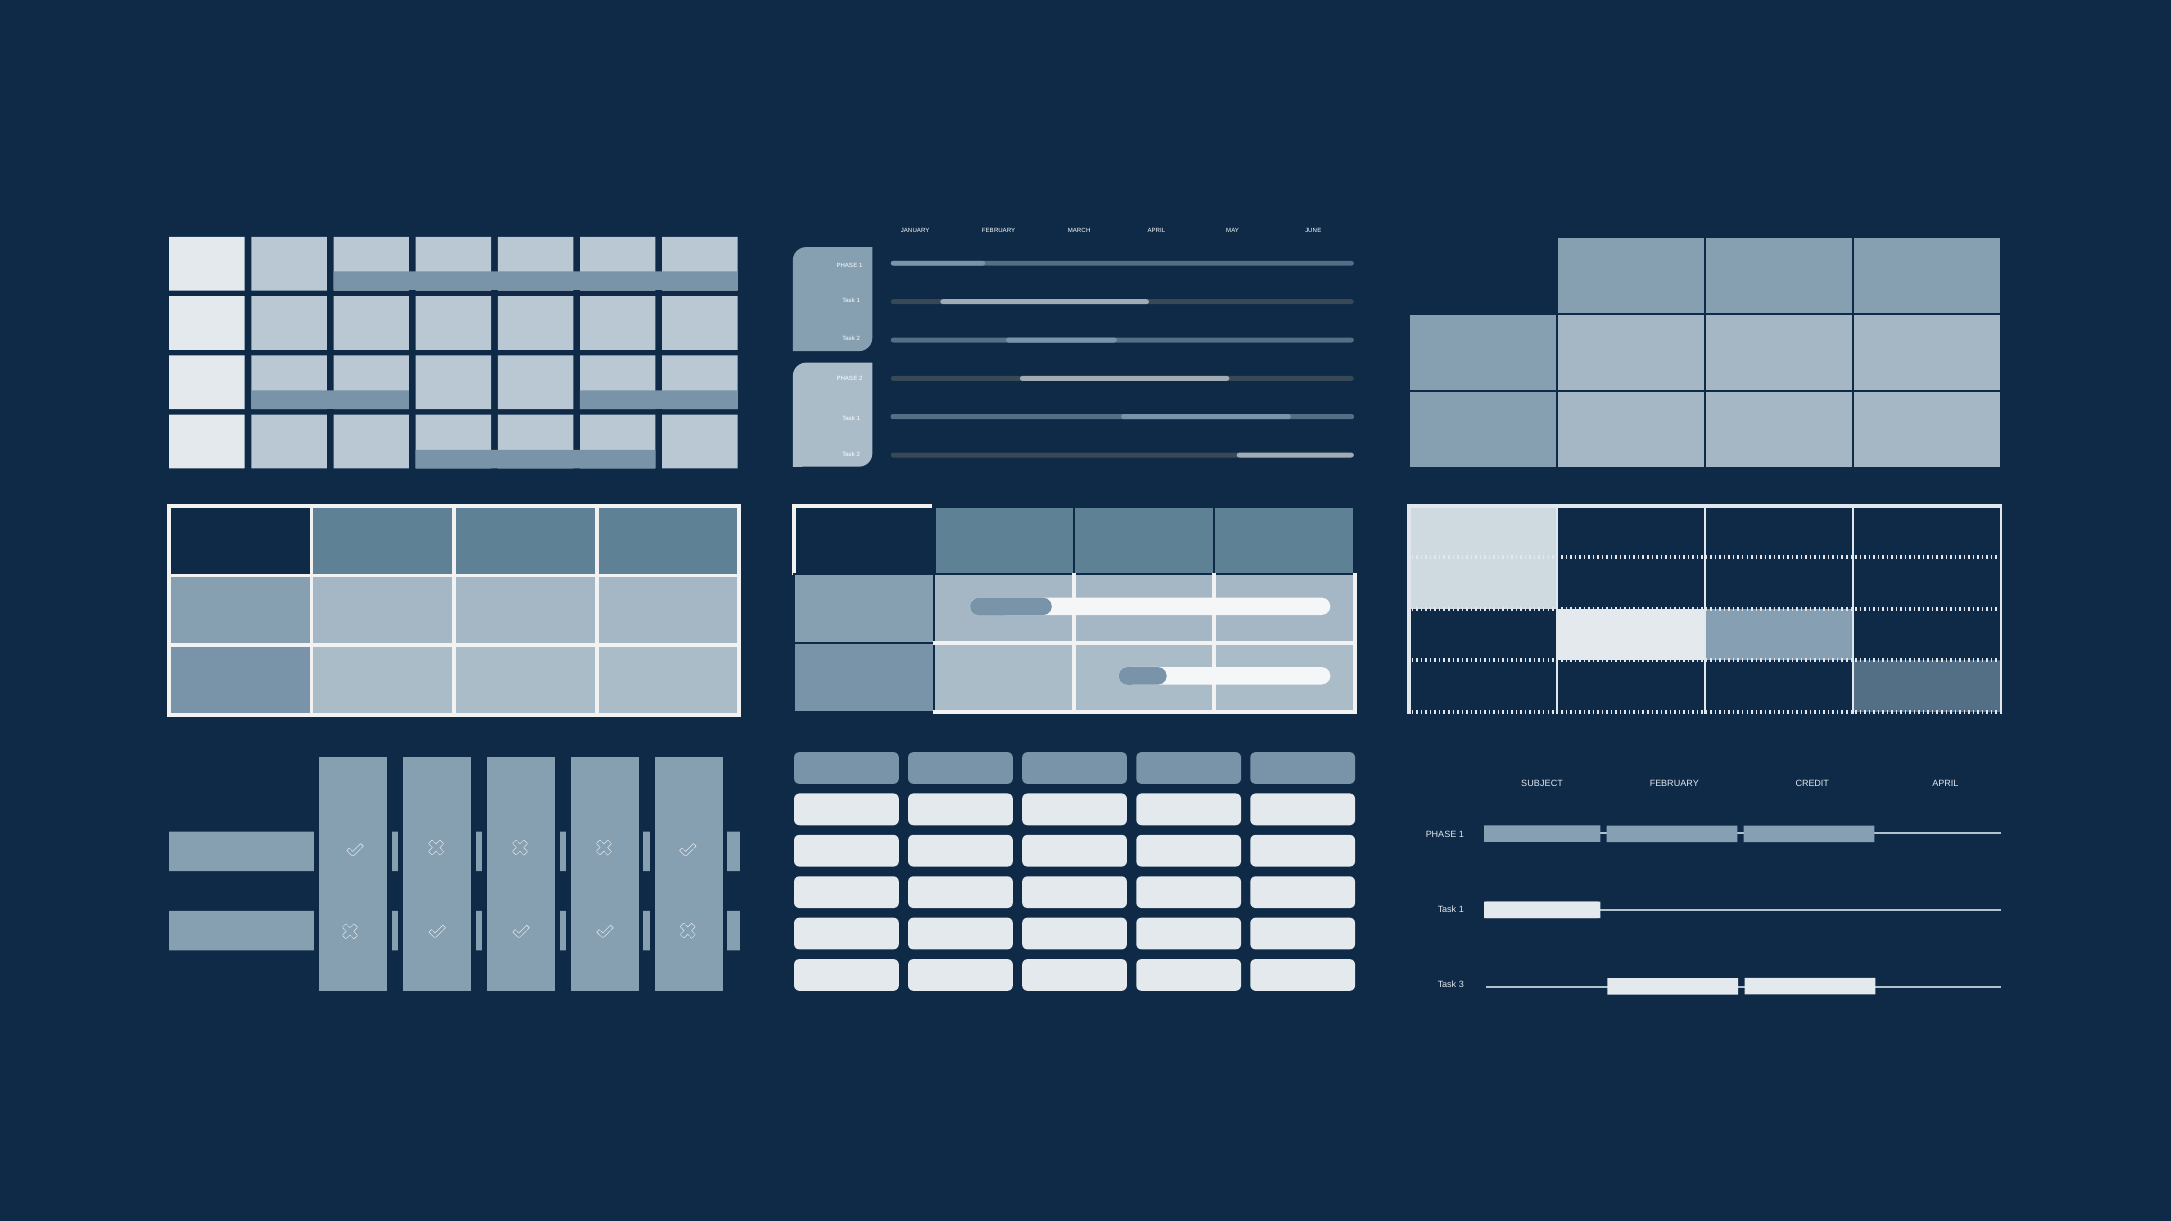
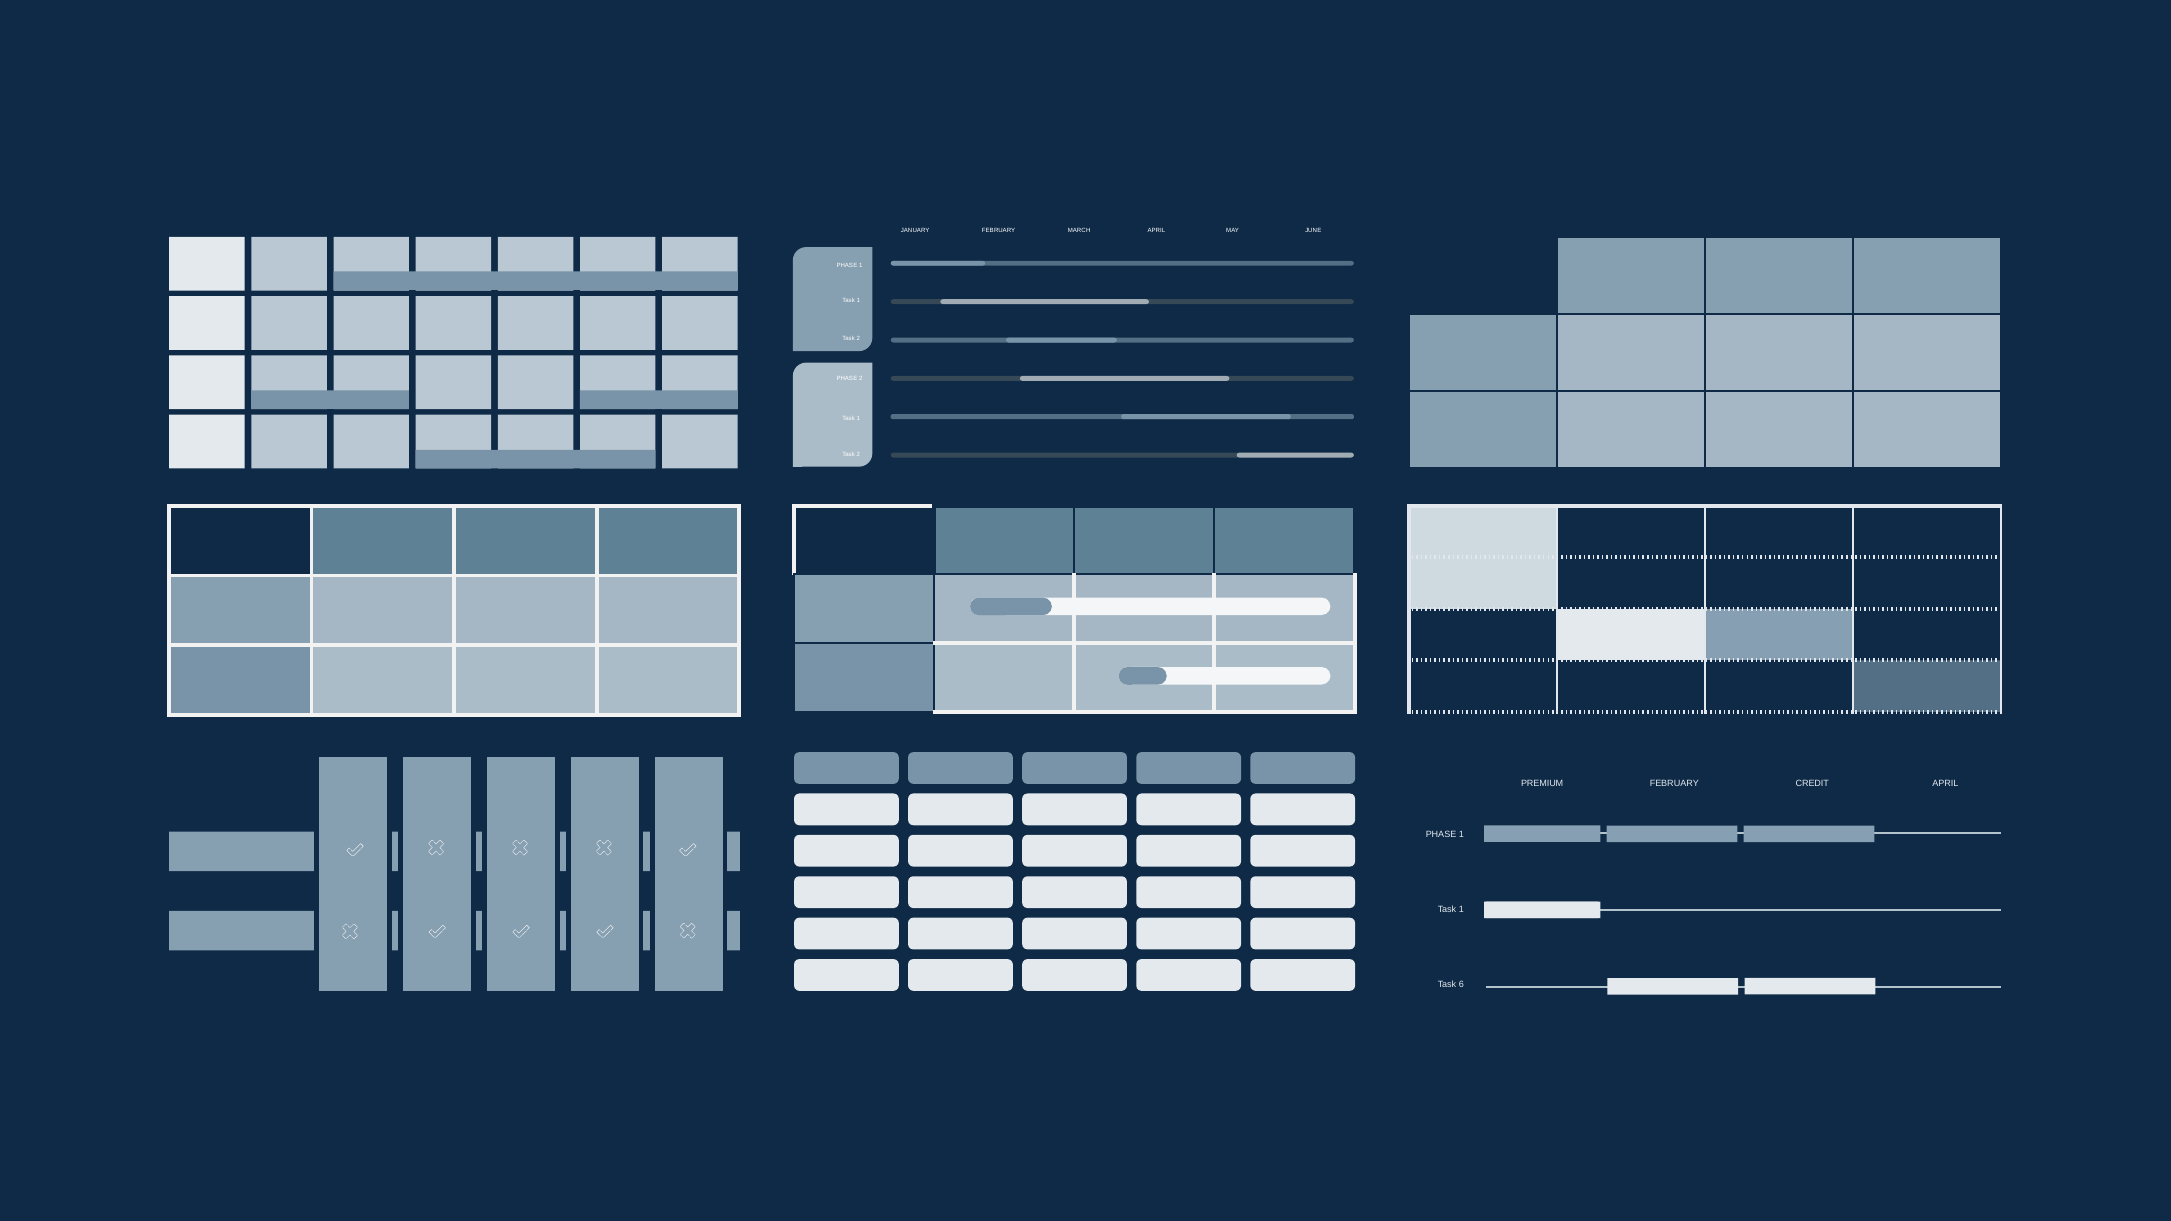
SUBJECT: SUBJECT -> PREMIUM
3: 3 -> 6
